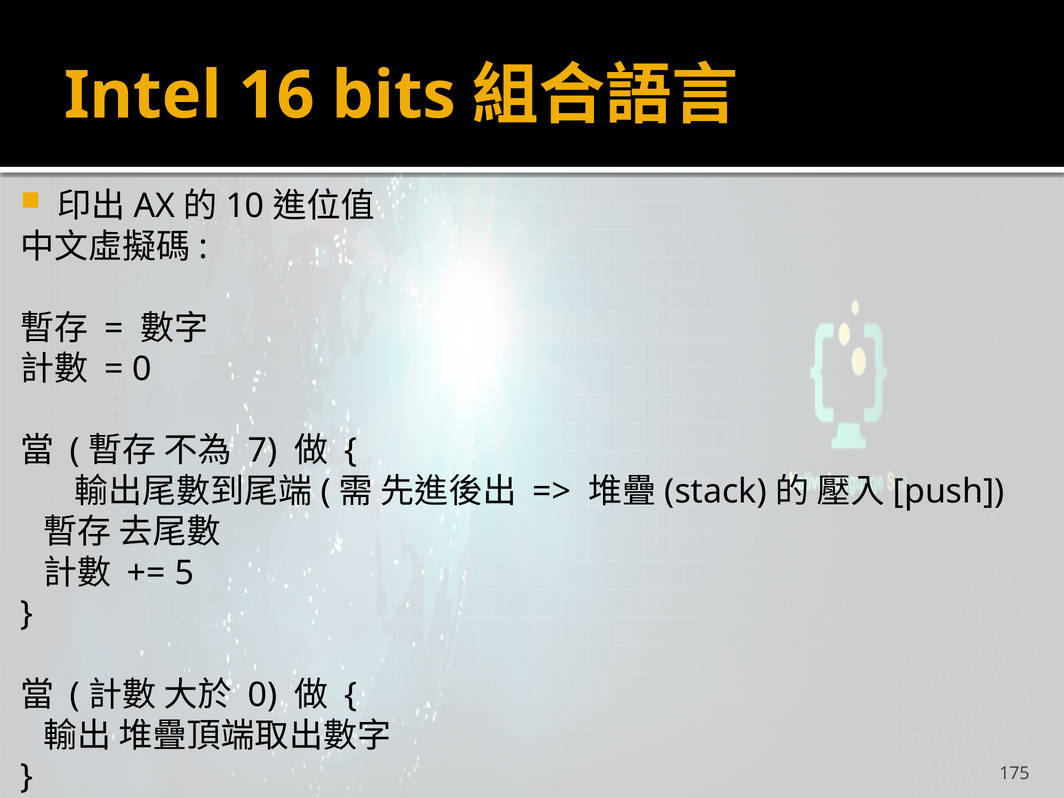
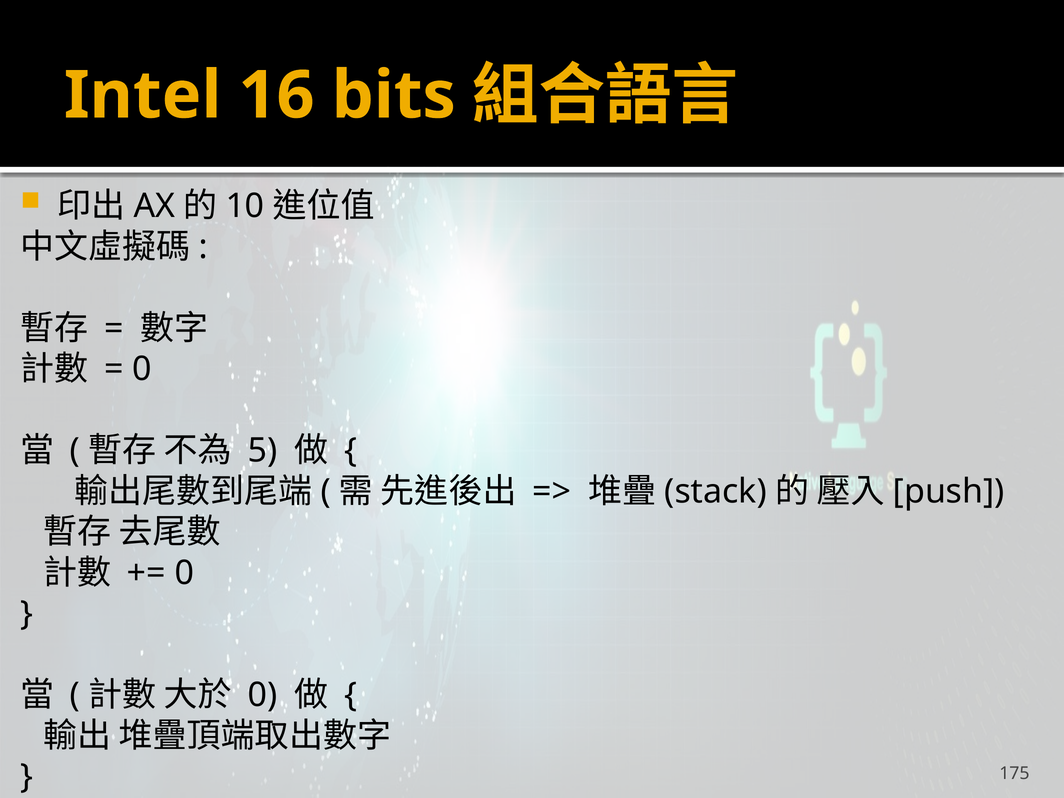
7: 7 -> 5
5 at (184, 573): 5 -> 0
